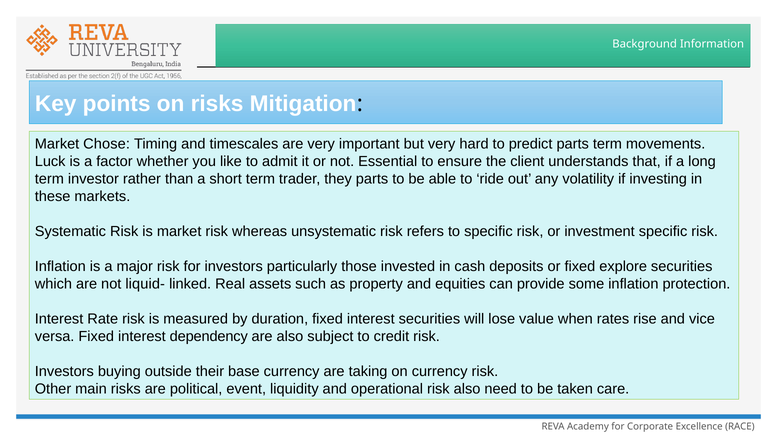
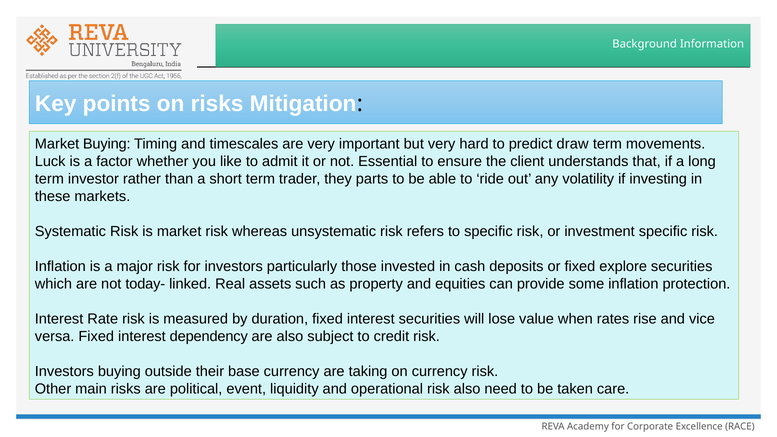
Market Chose: Chose -> Buying
predict parts: parts -> draw
liquid-: liquid- -> today-
